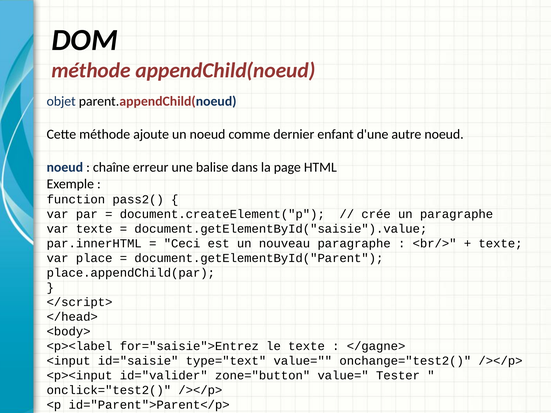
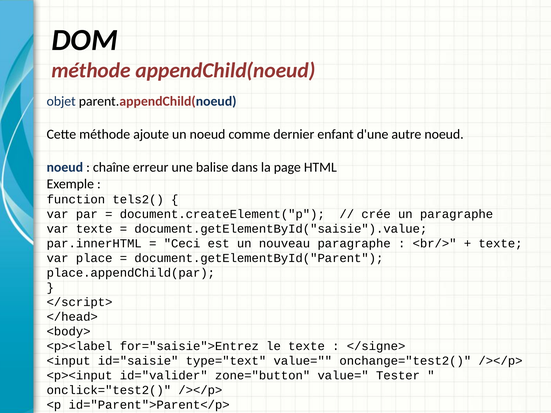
pass2(: pass2( -> tels2(
</gagne>: </gagne> -> </signe>
